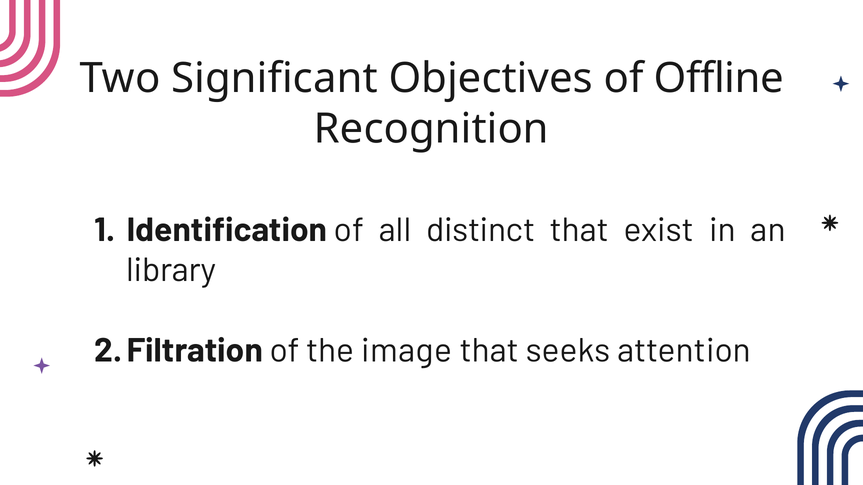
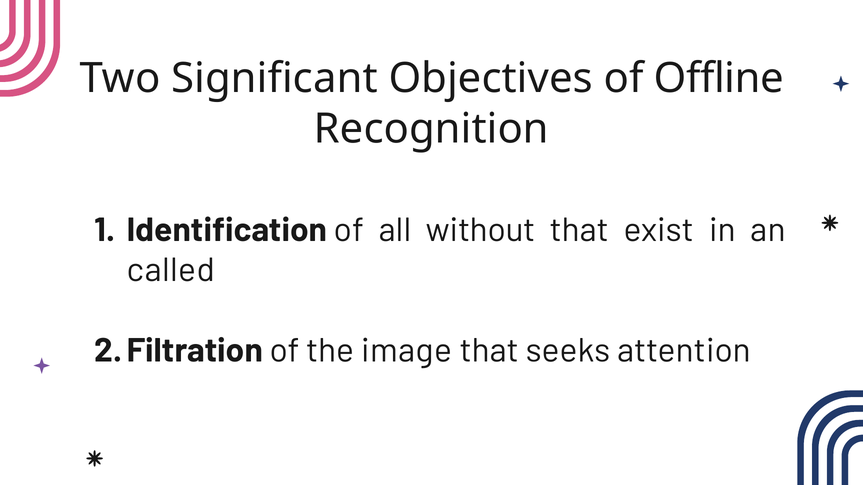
distinct: distinct -> without
library: library -> called
